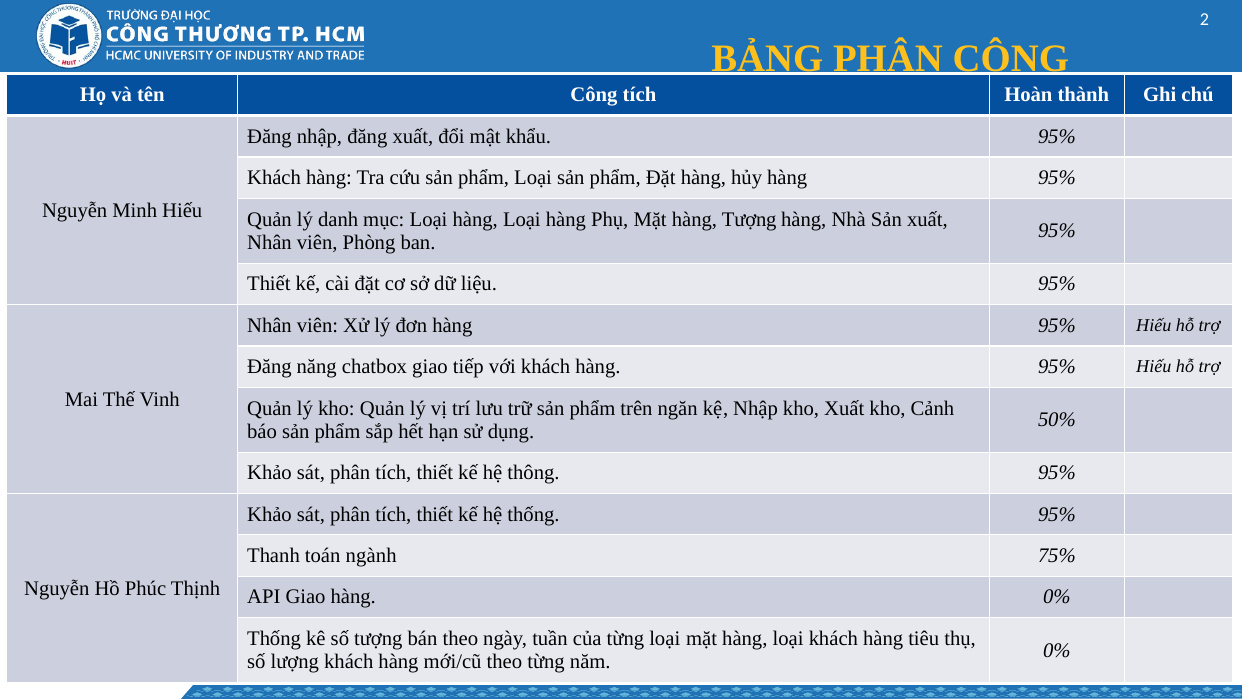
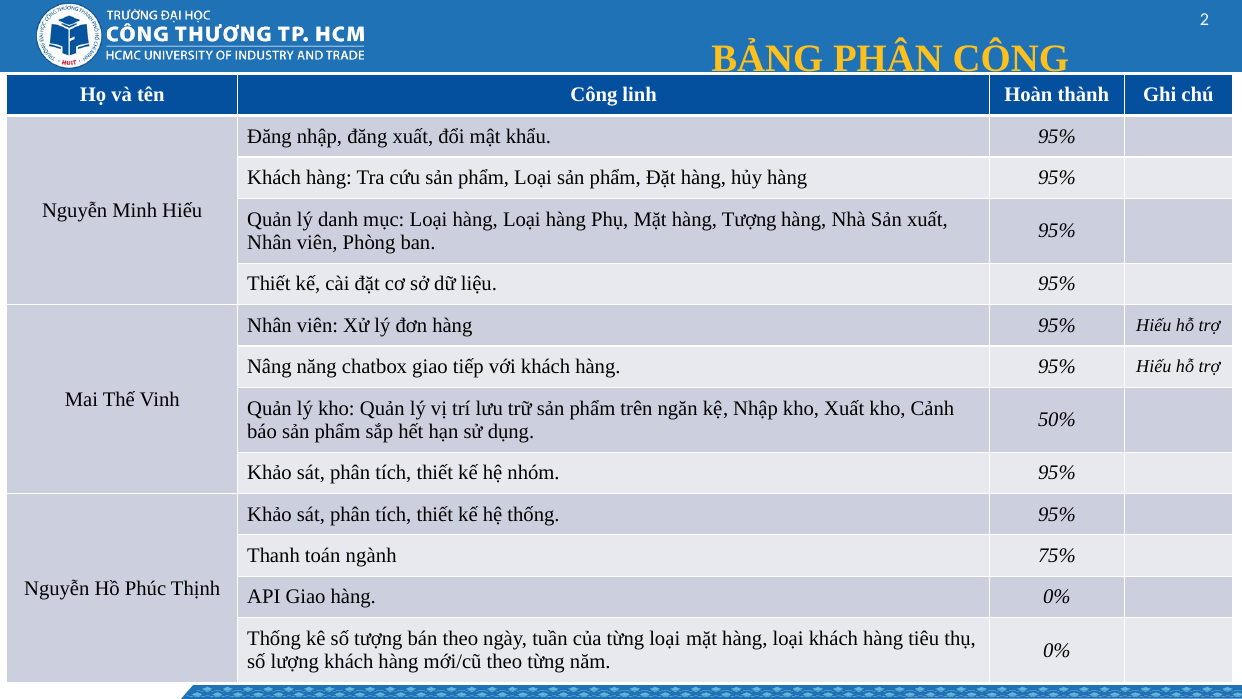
Công tích: tích -> linh
Đăng at (269, 367): Đăng -> Nâng
thông: thông -> nhóm
